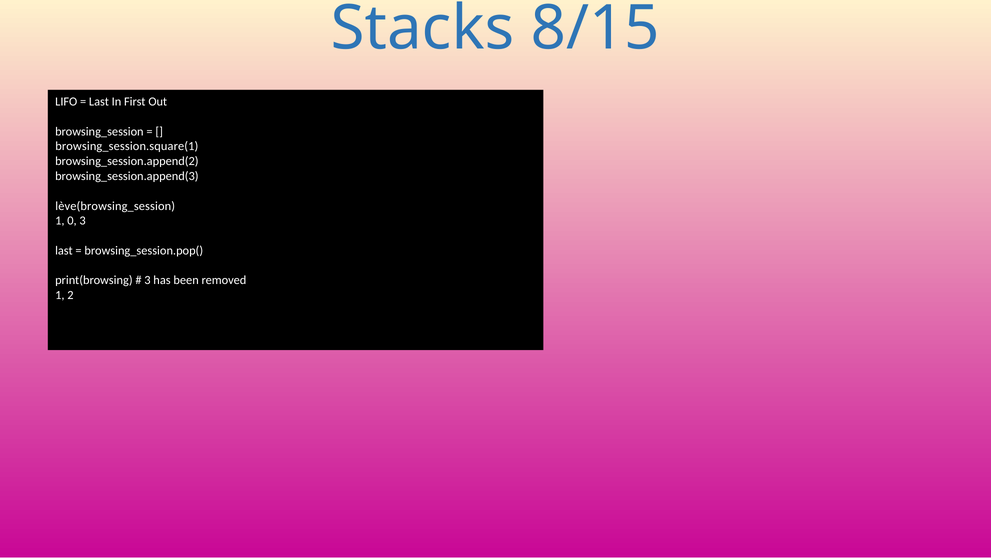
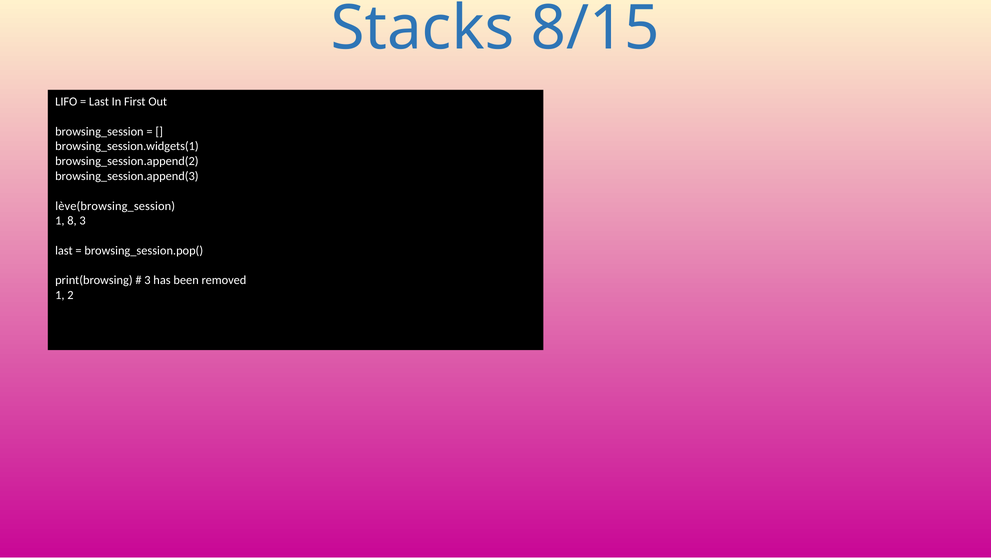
browsing_session.square(1: browsing_session.square(1 -> browsing_session.widgets(1
0: 0 -> 8
